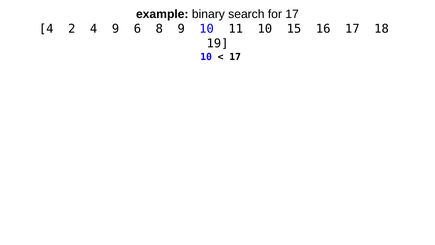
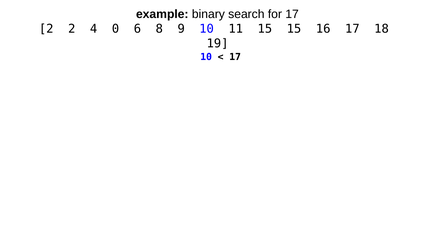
4 at (46, 29): 4 -> 2
4 9: 9 -> 0
11 10: 10 -> 15
